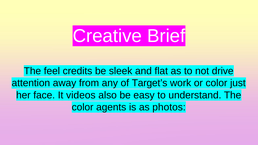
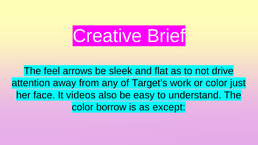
credits: credits -> arrows
agents: agents -> borrow
photos: photos -> except
